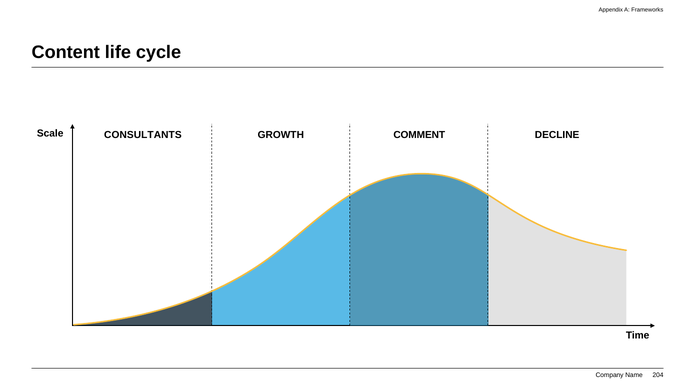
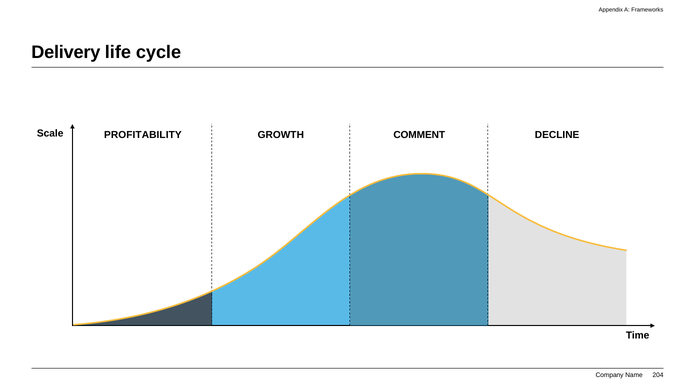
Content: Content -> Delivery
CONSULTANTS: CONSULTANTS -> PROFITABILITY
